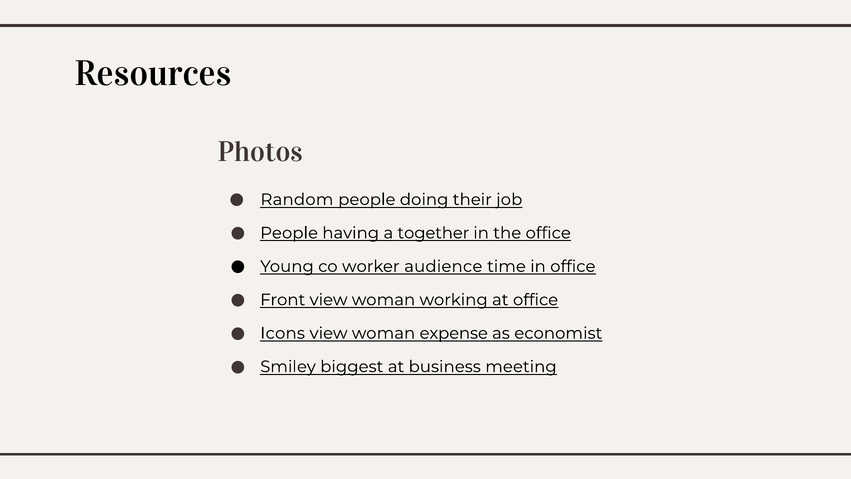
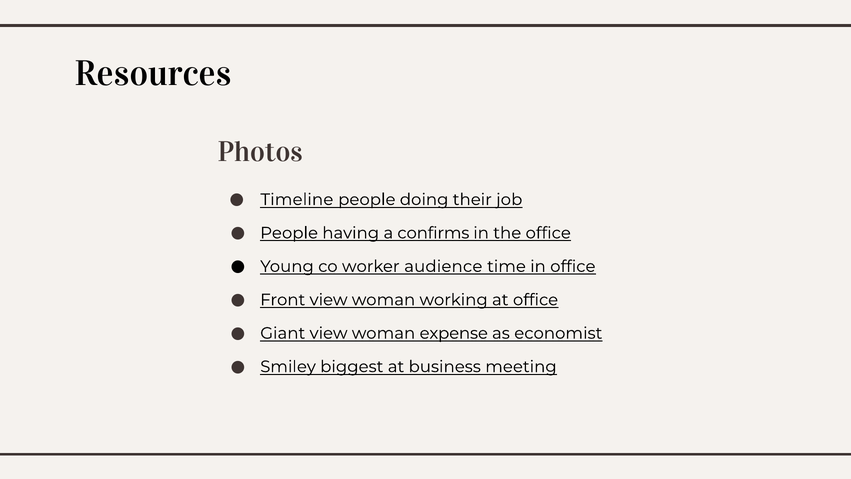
Random: Random -> Timeline
together: together -> confirms
Icons: Icons -> Giant
